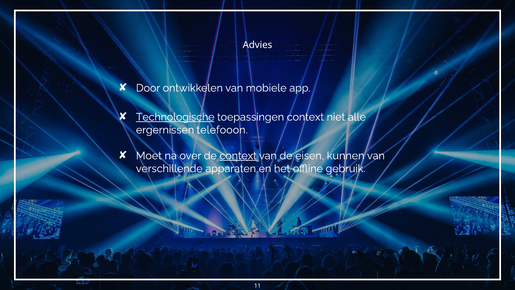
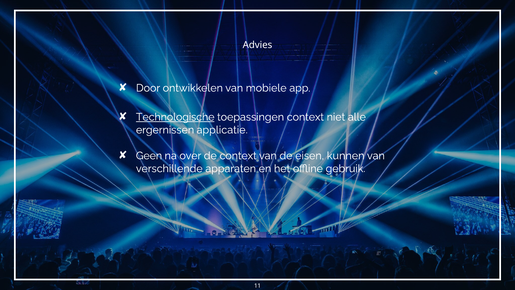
telefooon: telefooon -> applicatie
Moet: Moet -> Geen
context at (238, 156) underline: present -> none
